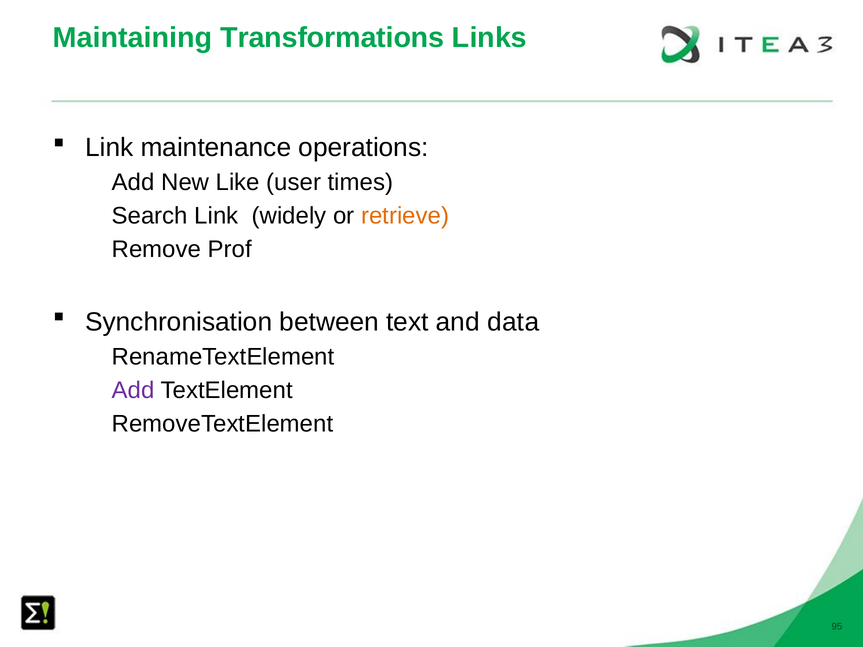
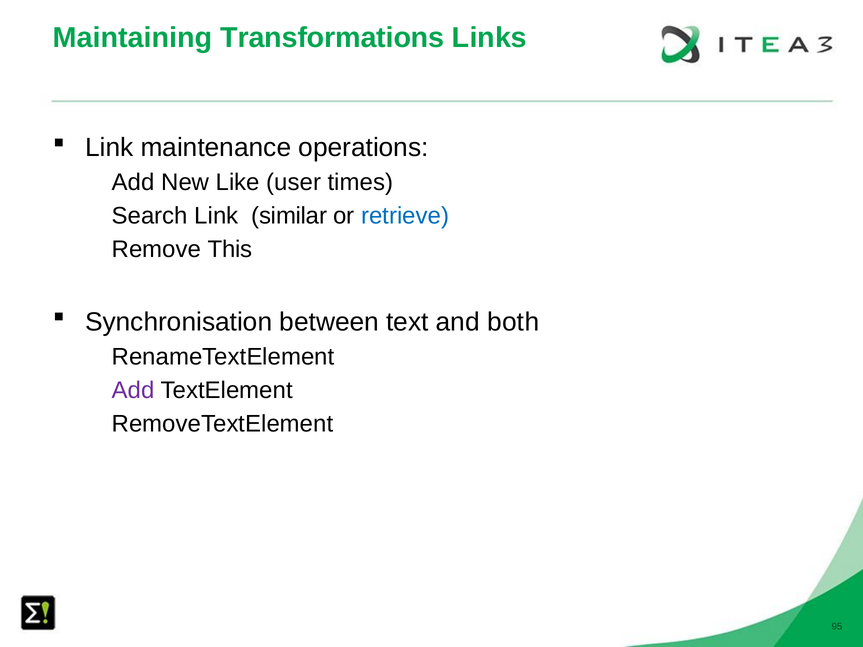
widely: widely -> similar
retrieve colour: orange -> blue
Prof: Prof -> This
data: data -> both
